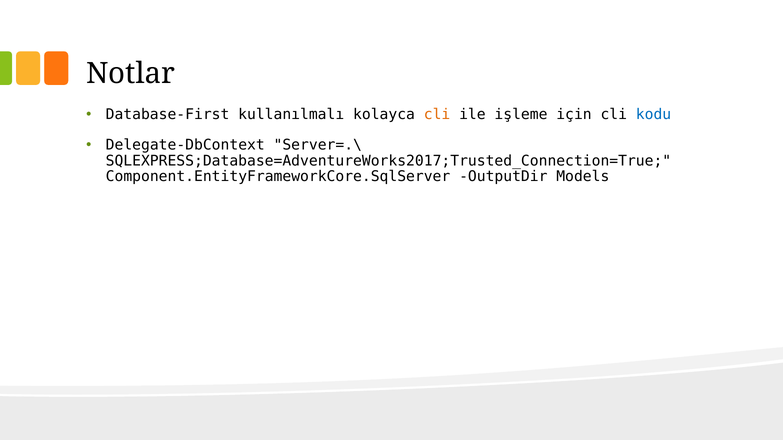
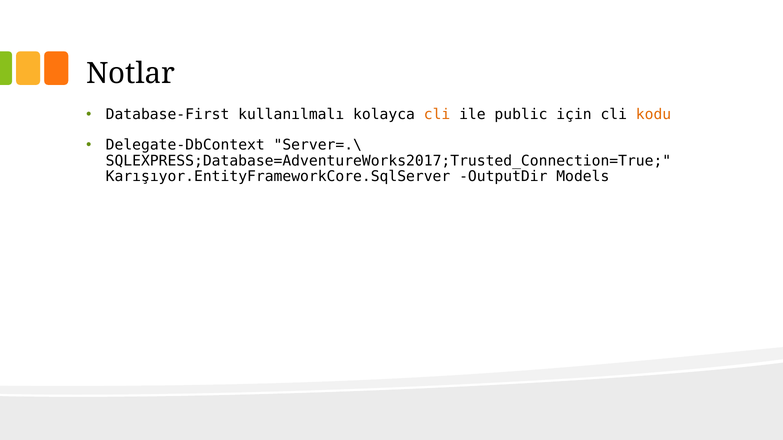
işleme: işleme -> public
kodu colour: blue -> orange
Component.EntityFrameworkCore.SqlServer: Component.EntityFrameworkCore.SqlServer -> Karışıyor.EntityFrameworkCore.SqlServer
